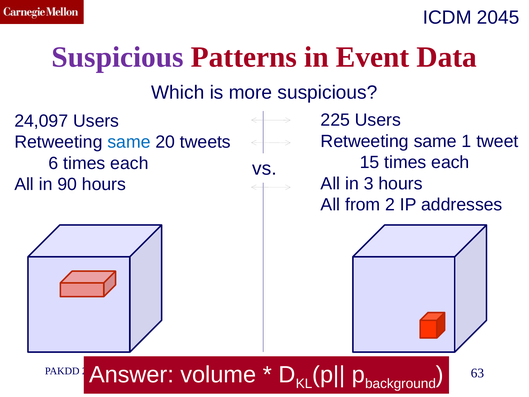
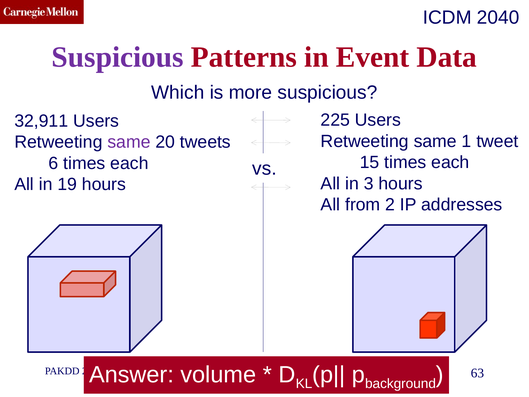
2045: 2045 -> 2040
24,097: 24,097 -> 32,911
same at (129, 142) colour: blue -> purple
90: 90 -> 19
